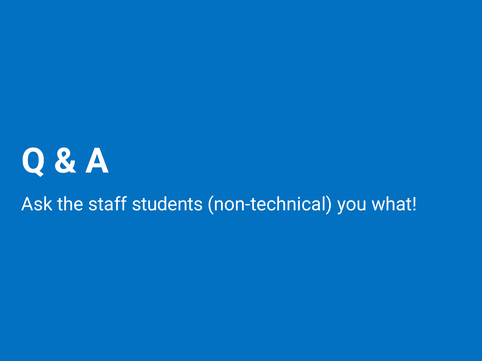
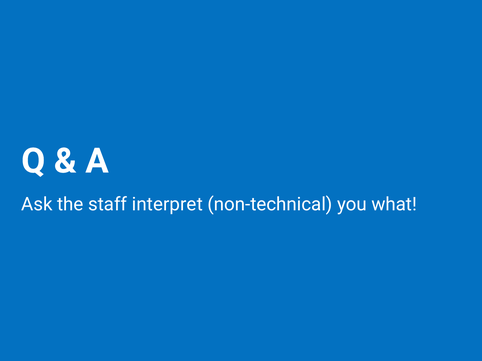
students: students -> interpret
